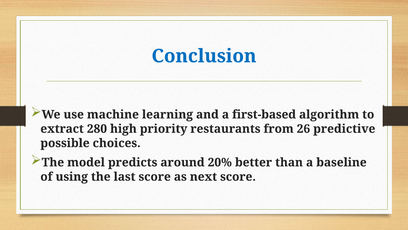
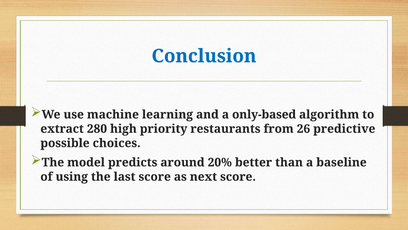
first-based: first-based -> only-based
